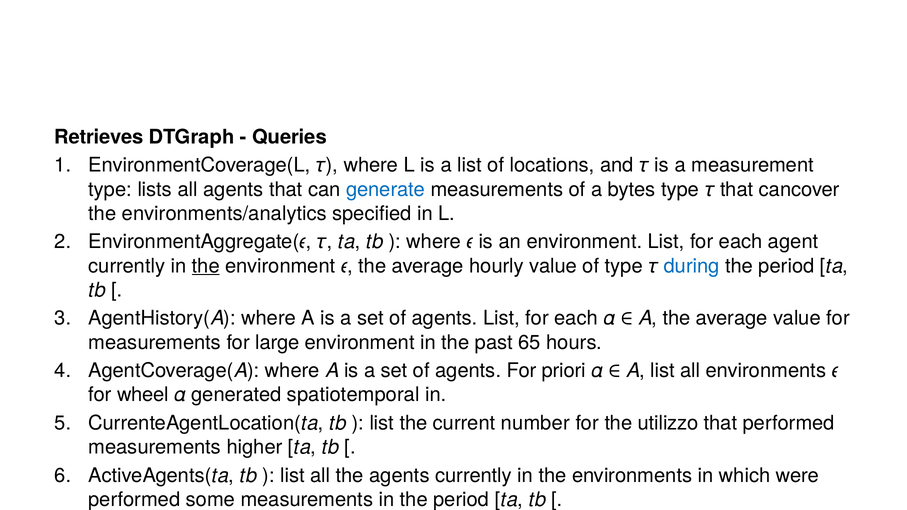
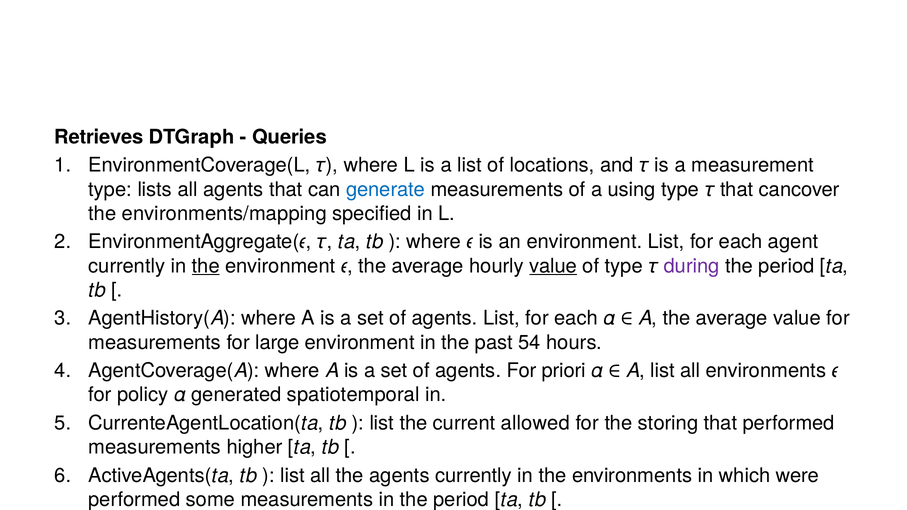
bytes: bytes -> using
environments/analytics: environments/analytics -> environments/mapping
value at (553, 266) underline: none -> present
during colour: blue -> purple
65: 65 -> 54
wheel: wheel -> policy
number: number -> allowed
utilizzo: utilizzo -> storing
